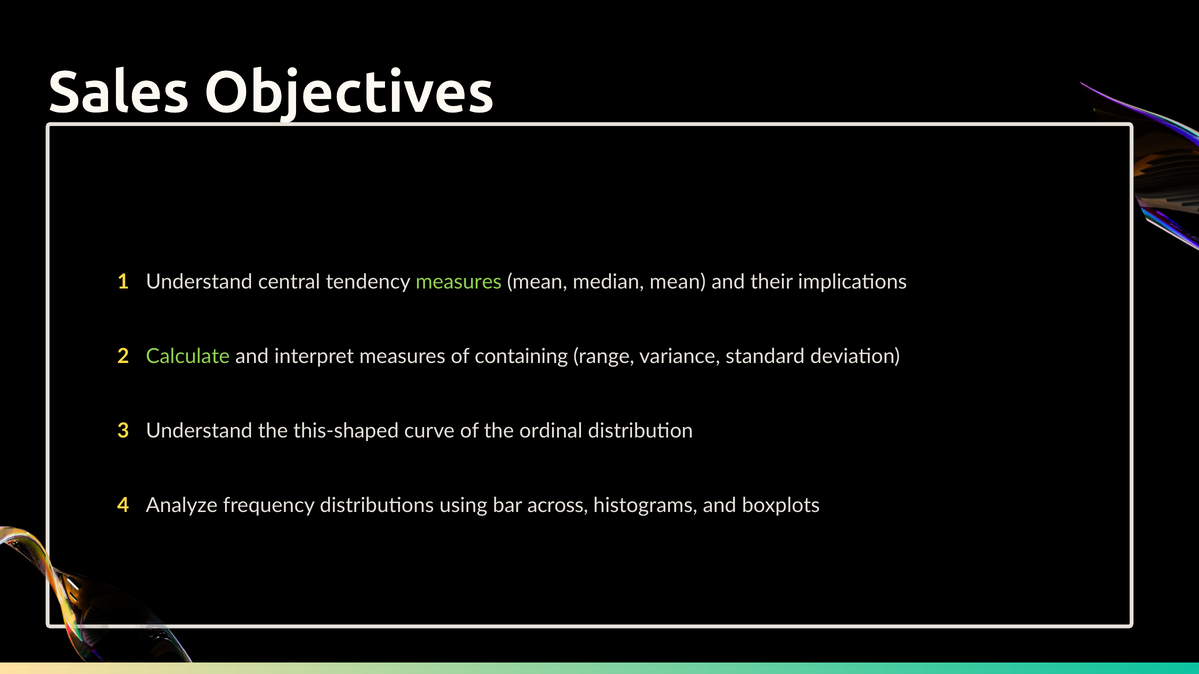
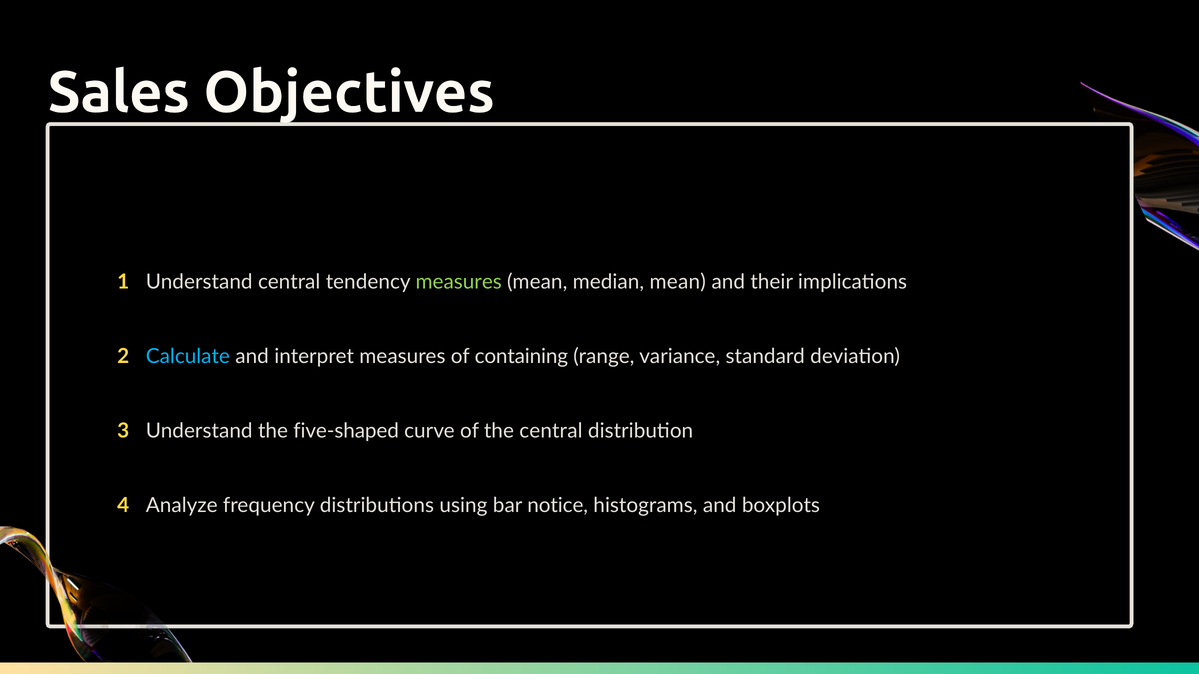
Calculate colour: light green -> light blue
this-shaped: this-shaped -> five-shaped
the ordinal: ordinal -> central
across: across -> notice
